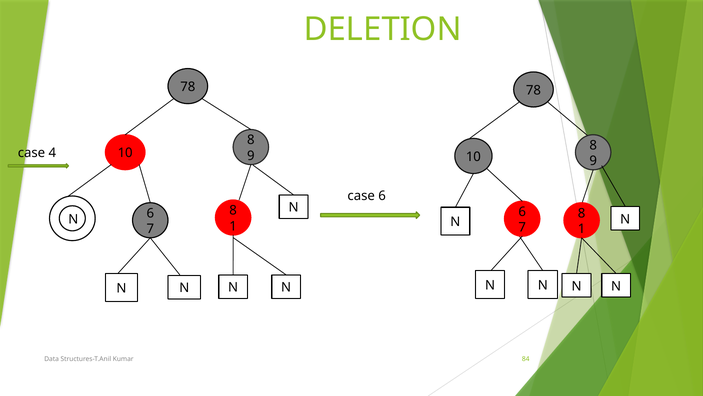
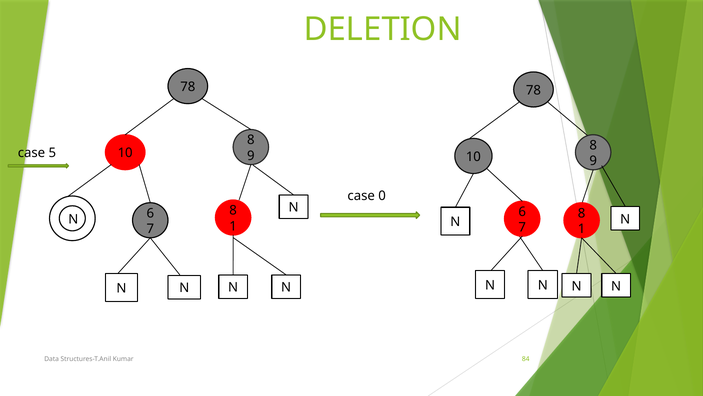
4: 4 -> 5
case 6: 6 -> 0
